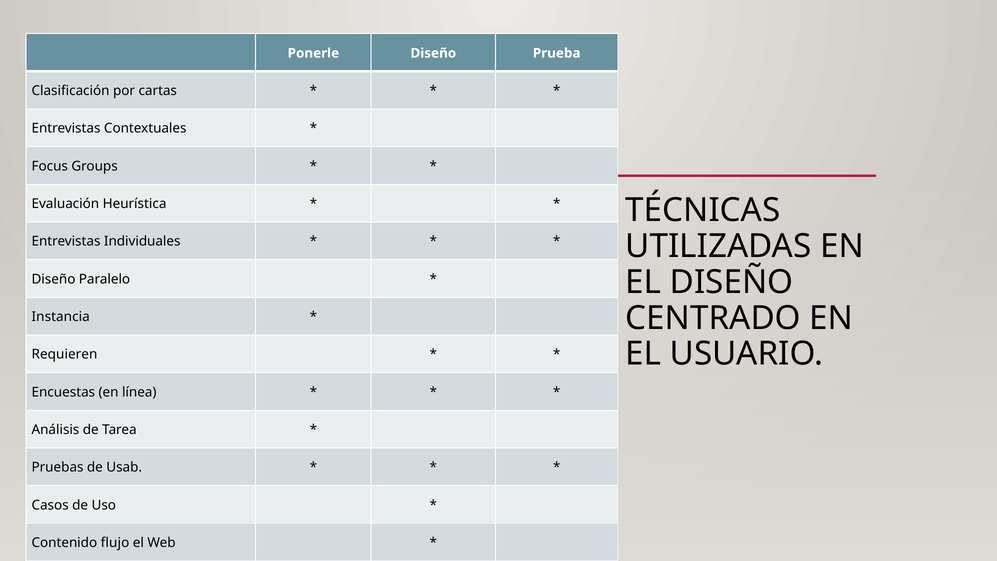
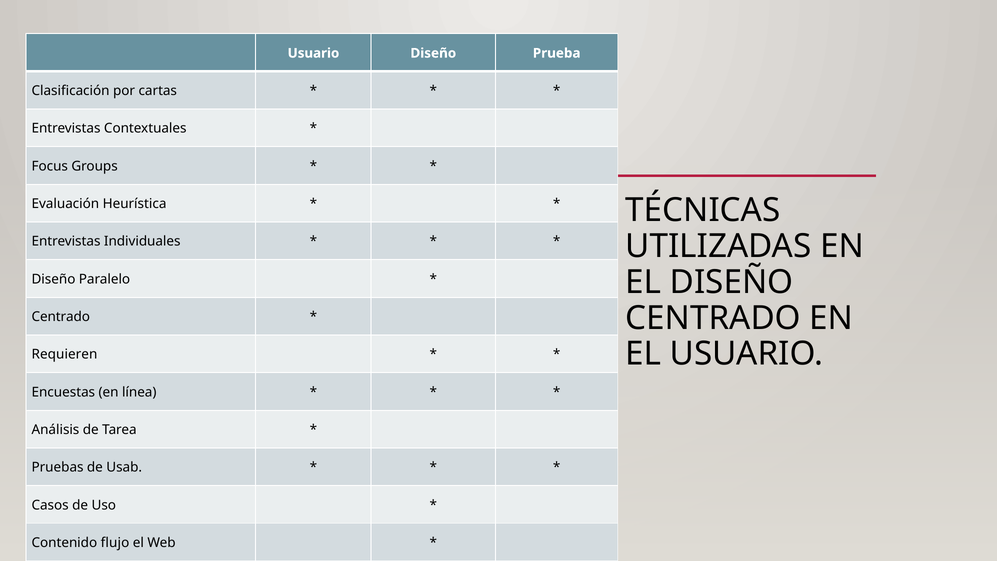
Ponerle at (313, 53): Ponerle -> Usuario
Instancia at (61, 317): Instancia -> Centrado
